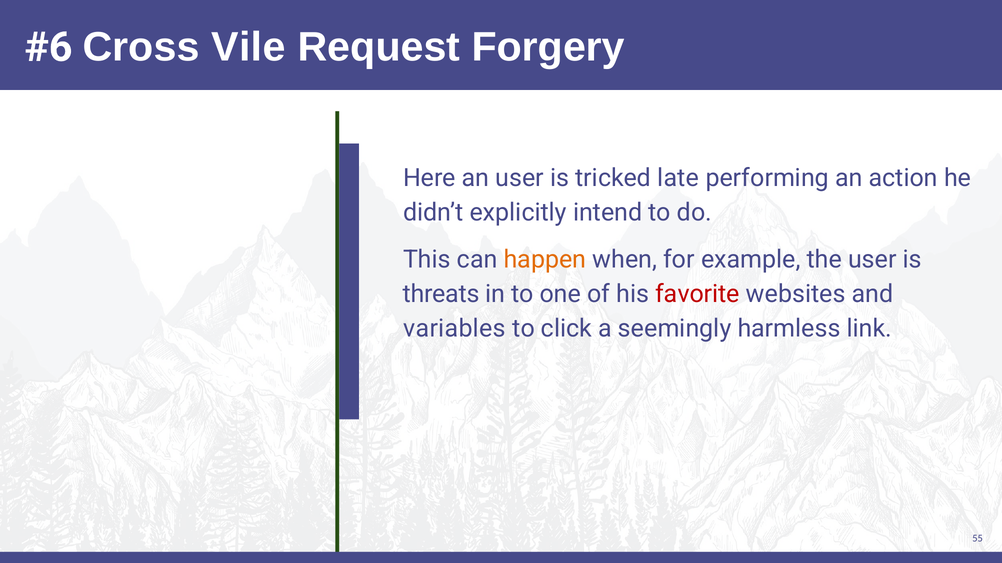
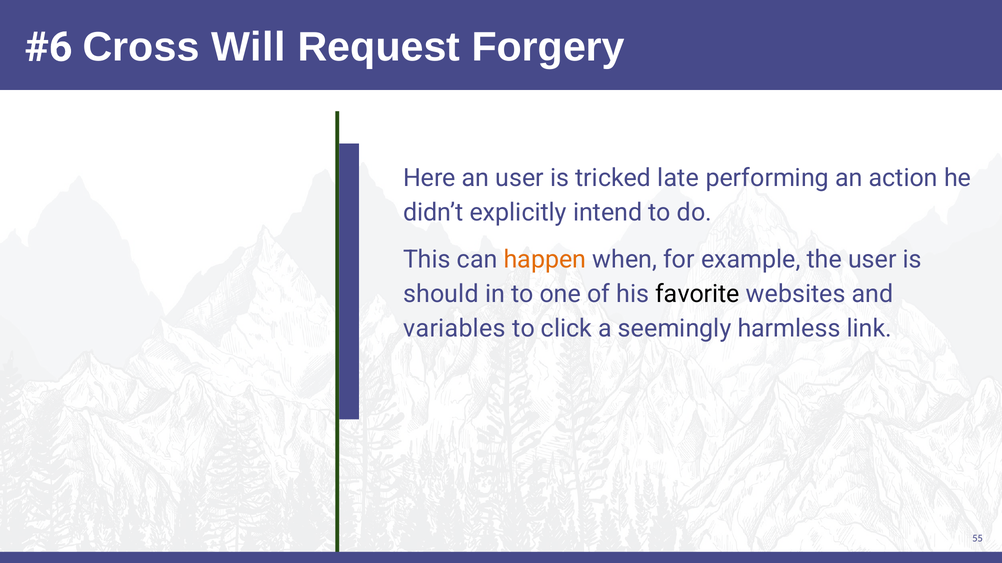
Vile: Vile -> Will
threats: threats -> should
favorite colour: red -> black
